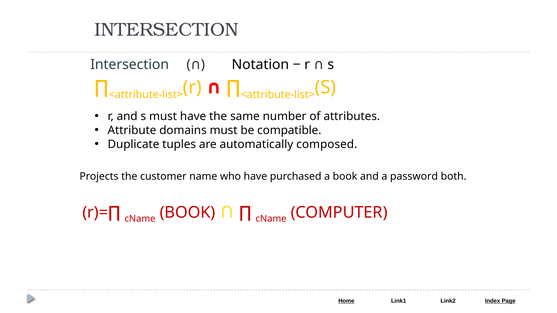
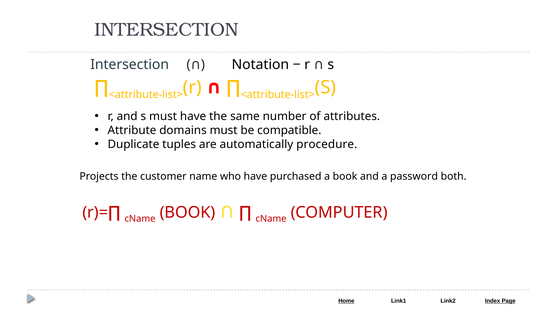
composed: composed -> procedure
